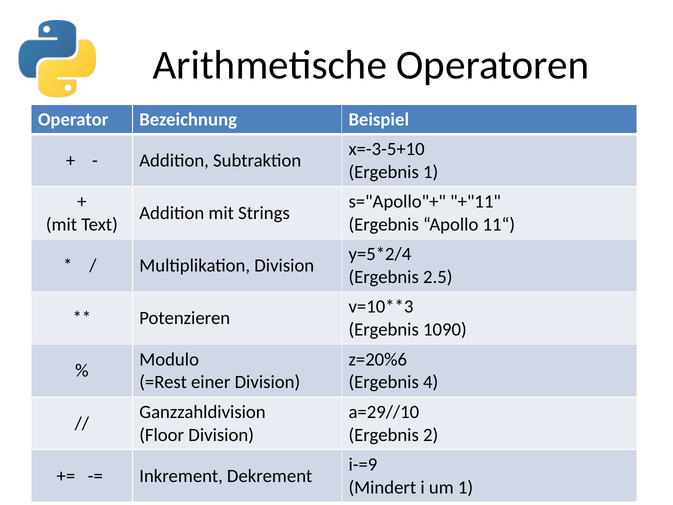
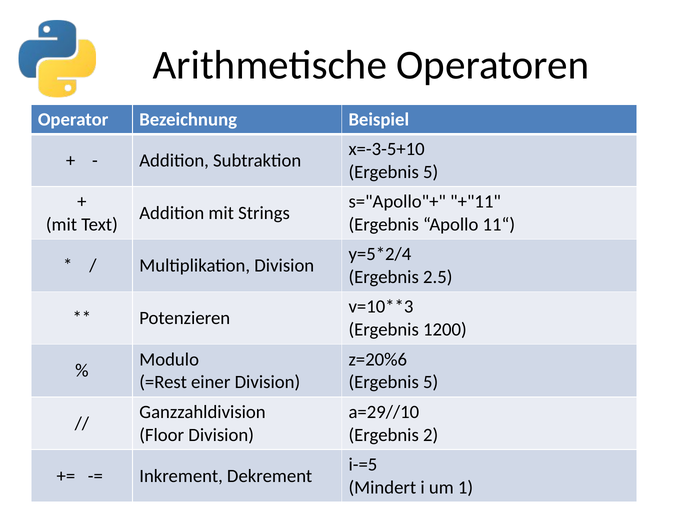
1 at (431, 172): 1 -> 5
1090: 1090 -> 1200
4 at (431, 382): 4 -> 5
i-=9: i-=9 -> i-=5
